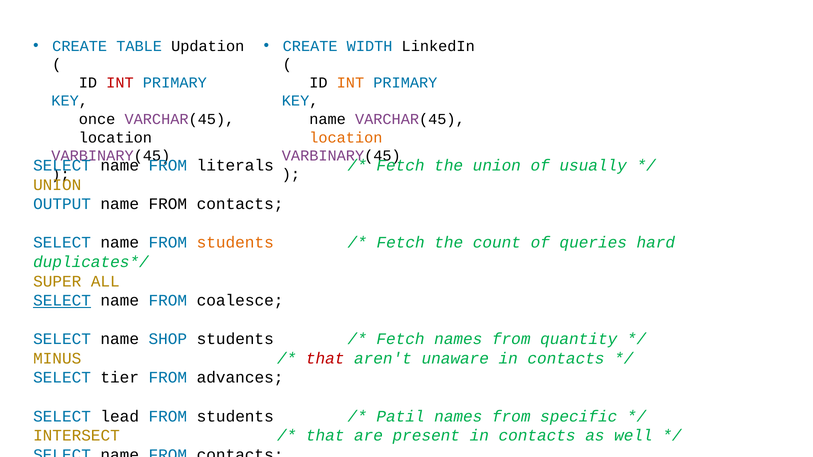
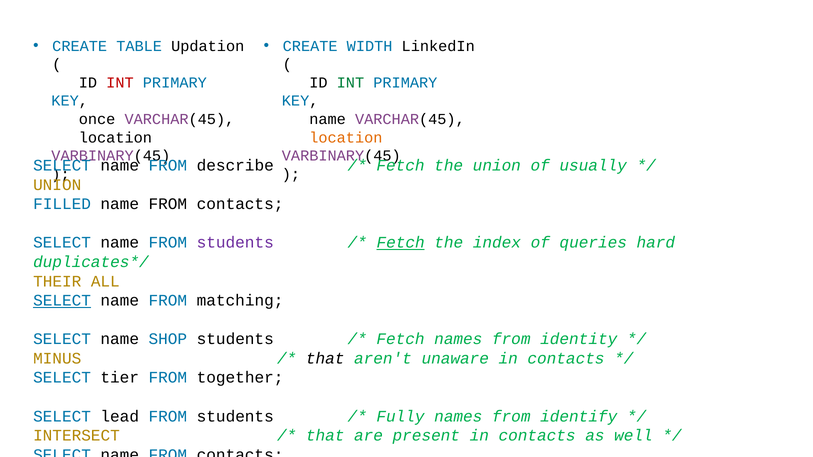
INT at (350, 83) colour: orange -> green
literals: literals -> describe
OUTPUT: OUTPUT -> FILLED
students at (235, 243) colour: orange -> purple
Fetch at (401, 243) underline: none -> present
count: count -> index
SUPER: SUPER -> THEIR
coalesce: coalesce -> matching
quantity: quantity -> identity
that at (325, 359) colour: red -> black
advances: advances -> together
Patil: Patil -> Fully
specific: specific -> identify
